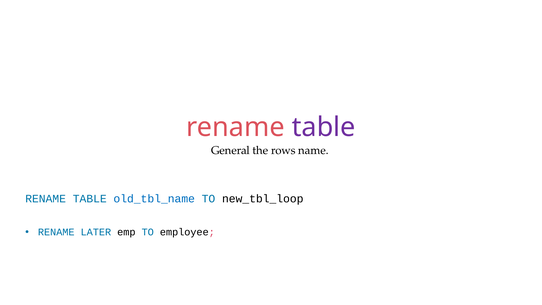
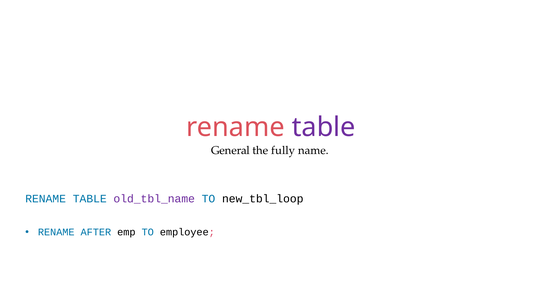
rows: rows -> fully
old_tbl_name colour: blue -> purple
LATER: LATER -> AFTER
